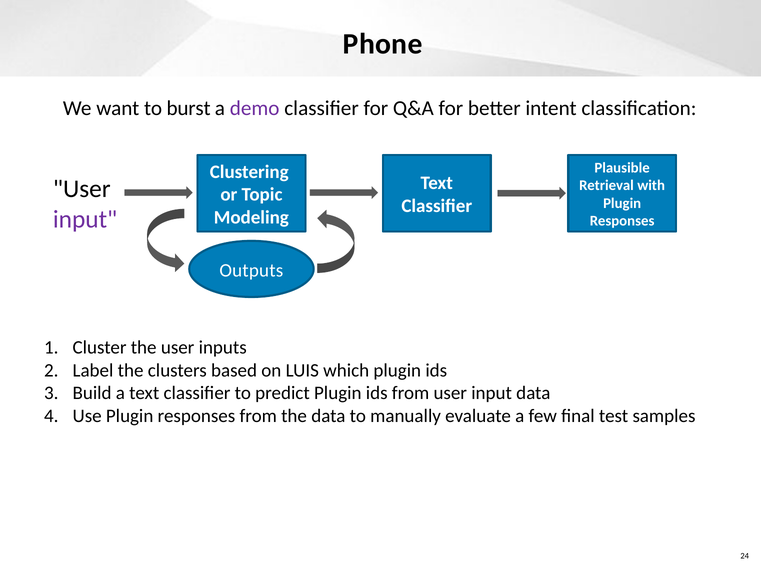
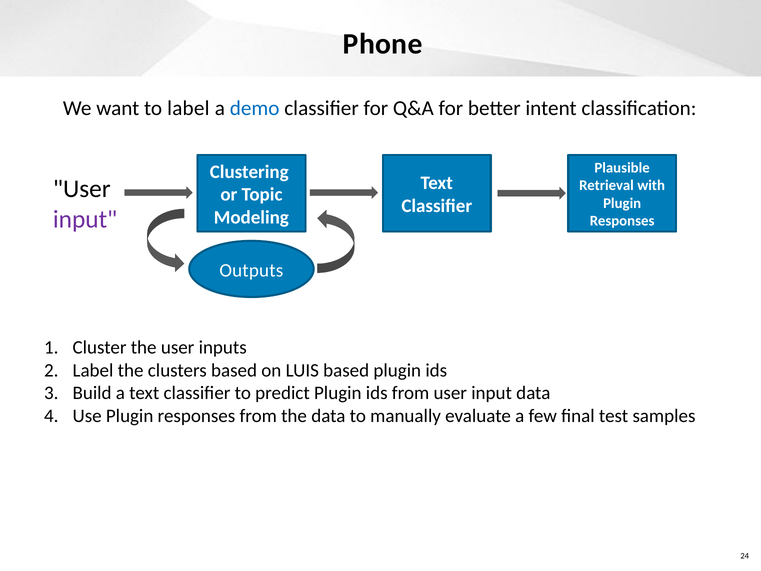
to burst: burst -> label
demo colour: purple -> blue
LUIS which: which -> based
